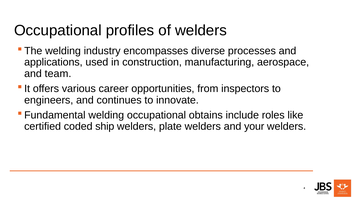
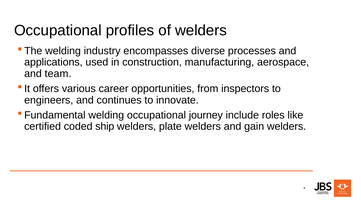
obtains: obtains -> journey
your: your -> gain
